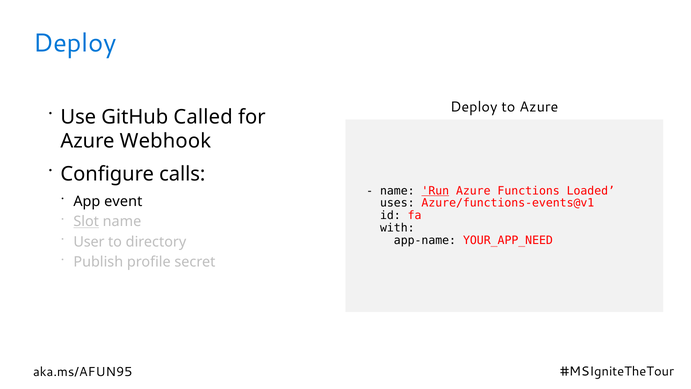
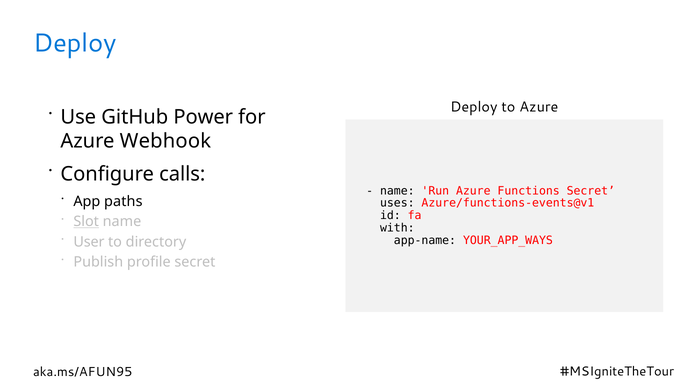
Called: Called -> Power
Run underline: present -> none
Functions Loaded: Loaded -> Secret
event: event -> paths
YOUR_APP_NEED: YOUR_APP_NEED -> YOUR_APP_WAYS
